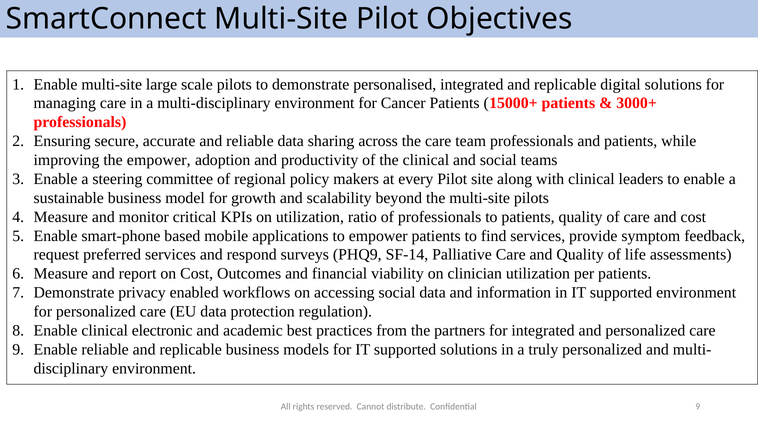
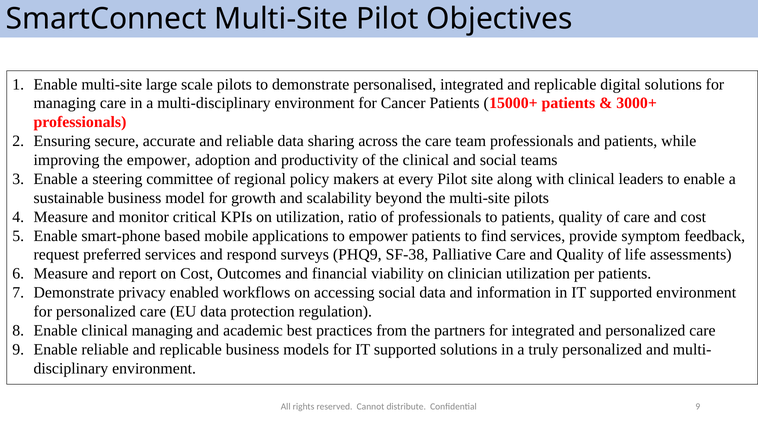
SF-14: SF-14 -> SF-38
clinical electronic: electronic -> managing
